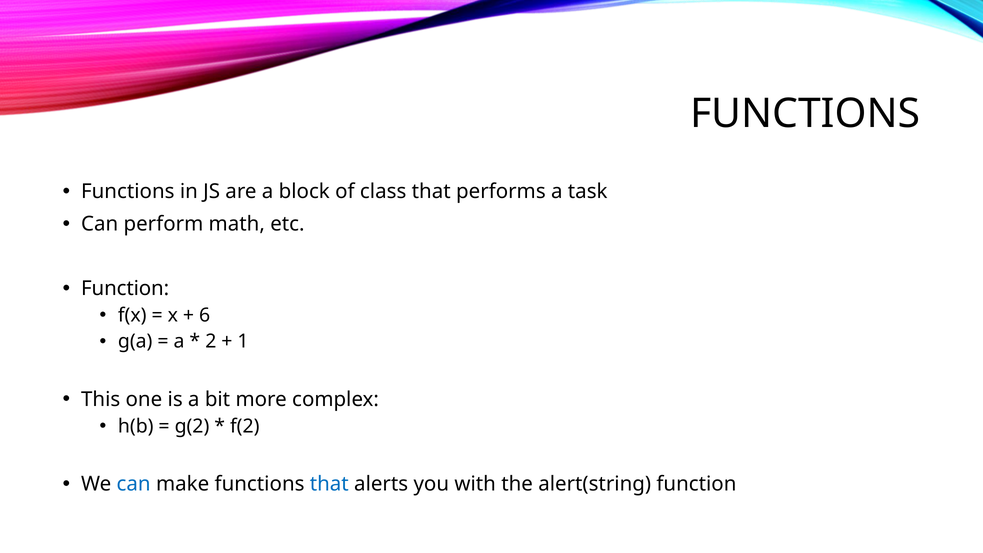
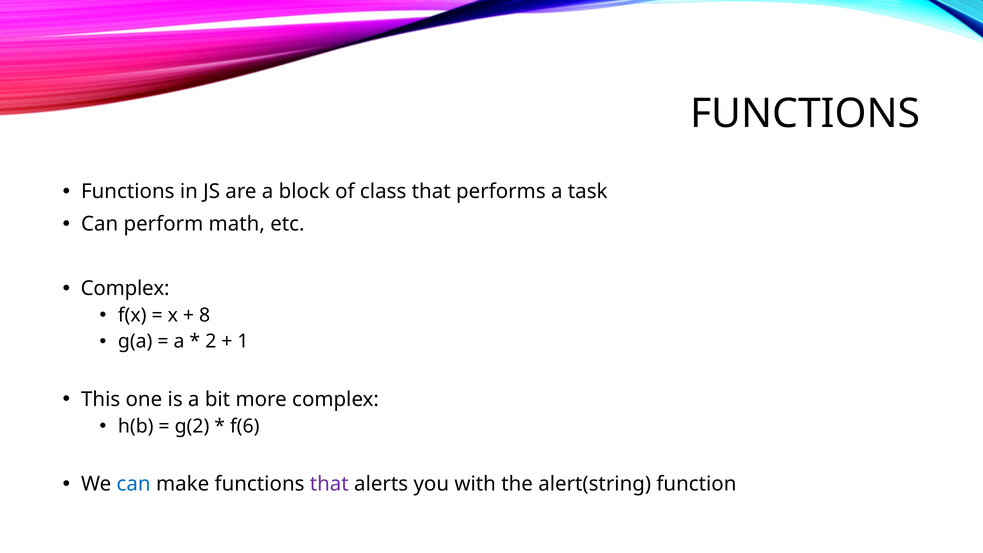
Function at (125, 289): Function -> Complex
6: 6 -> 8
f(2: f(2 -> f(6
that at (329, 484) colour: blue -> purple
